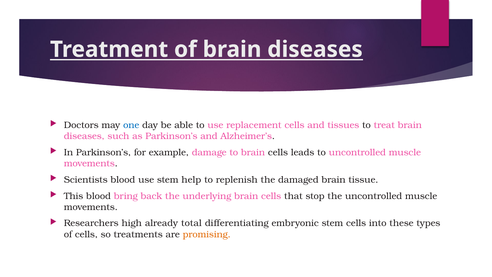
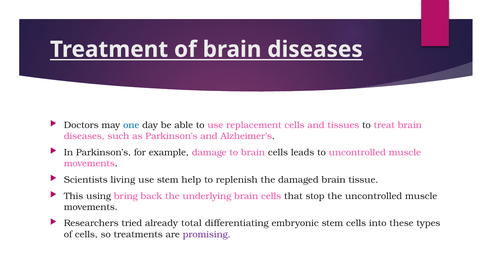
Scientists blood: blood -> living
This blood: blood -> using
high: high -> tried
promising colour: orange -> purple
